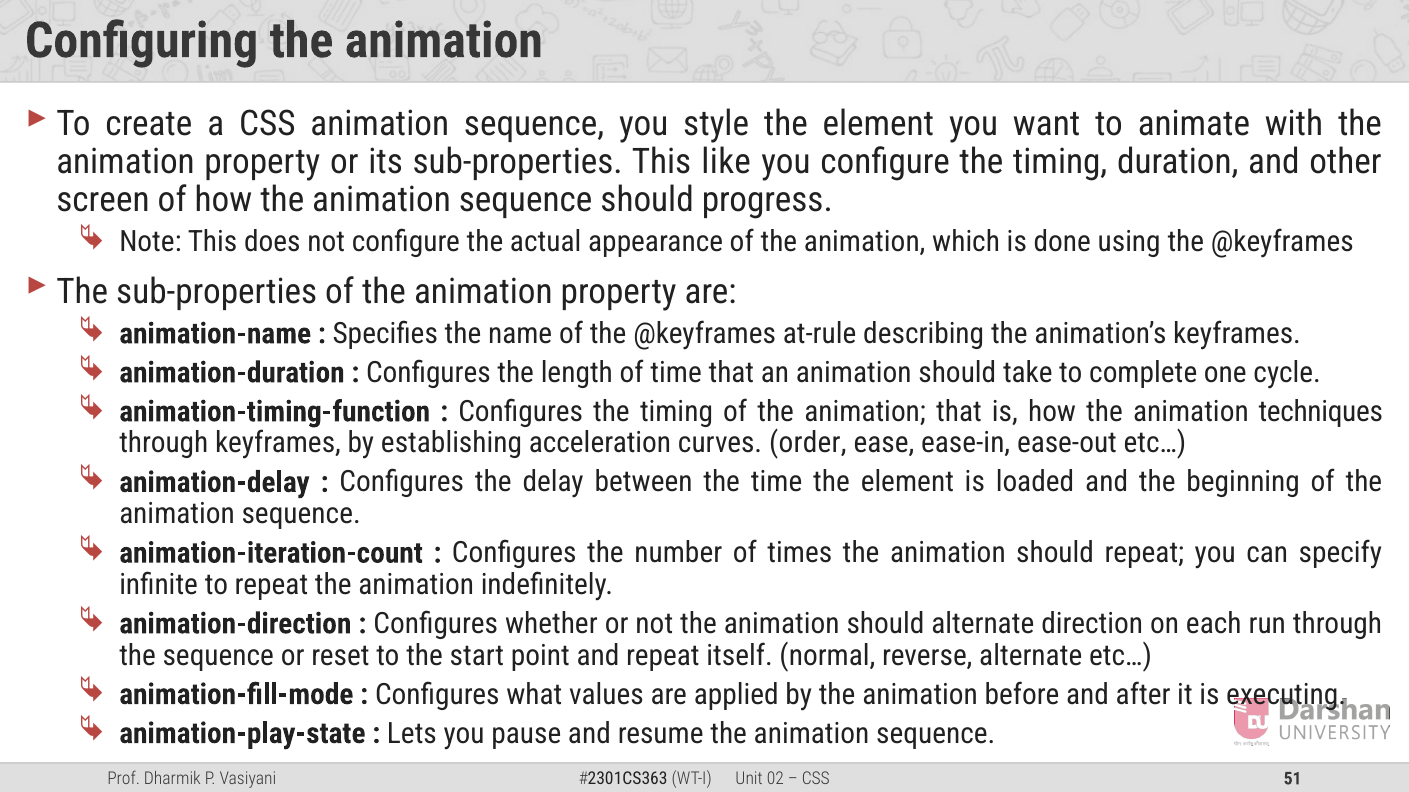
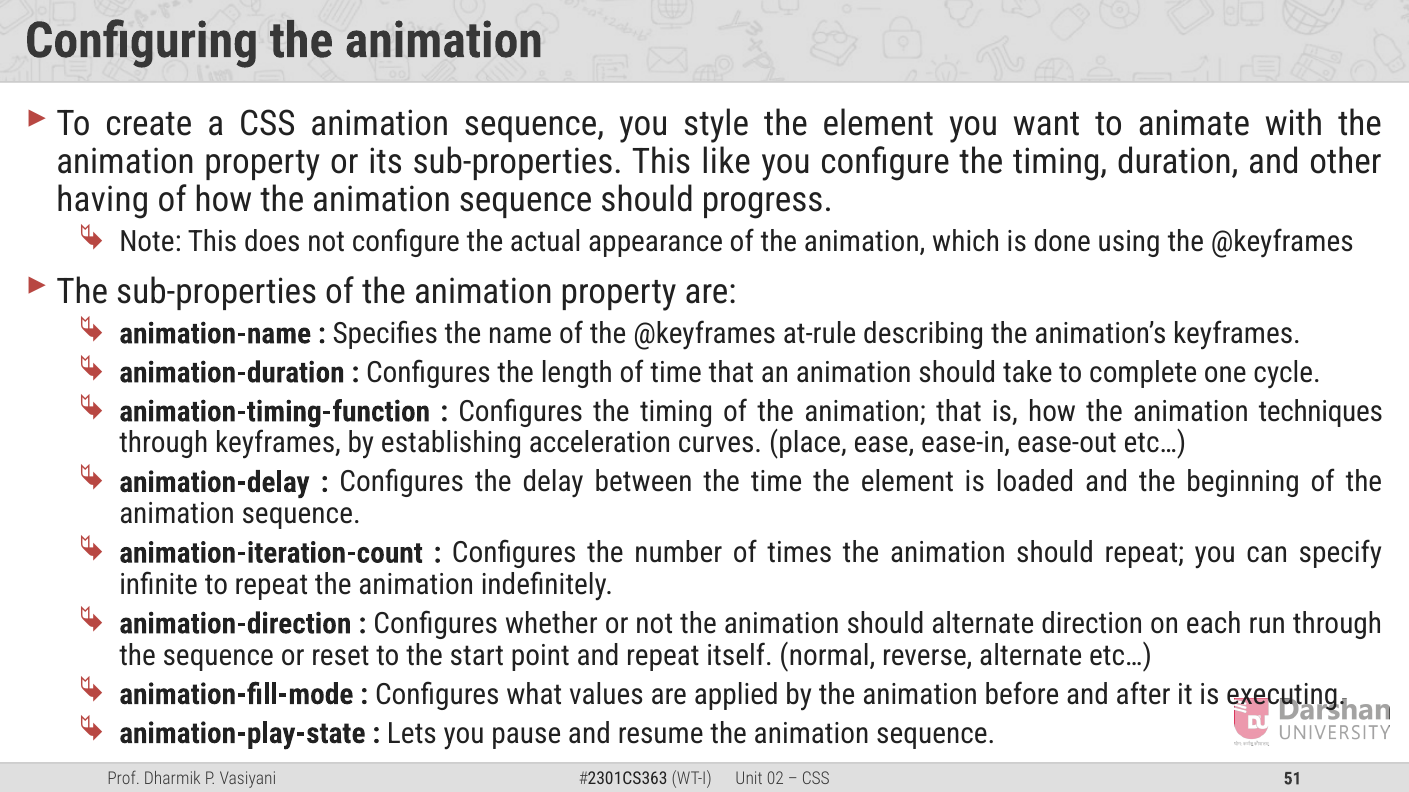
screen: screen -> having
order: order -> place
